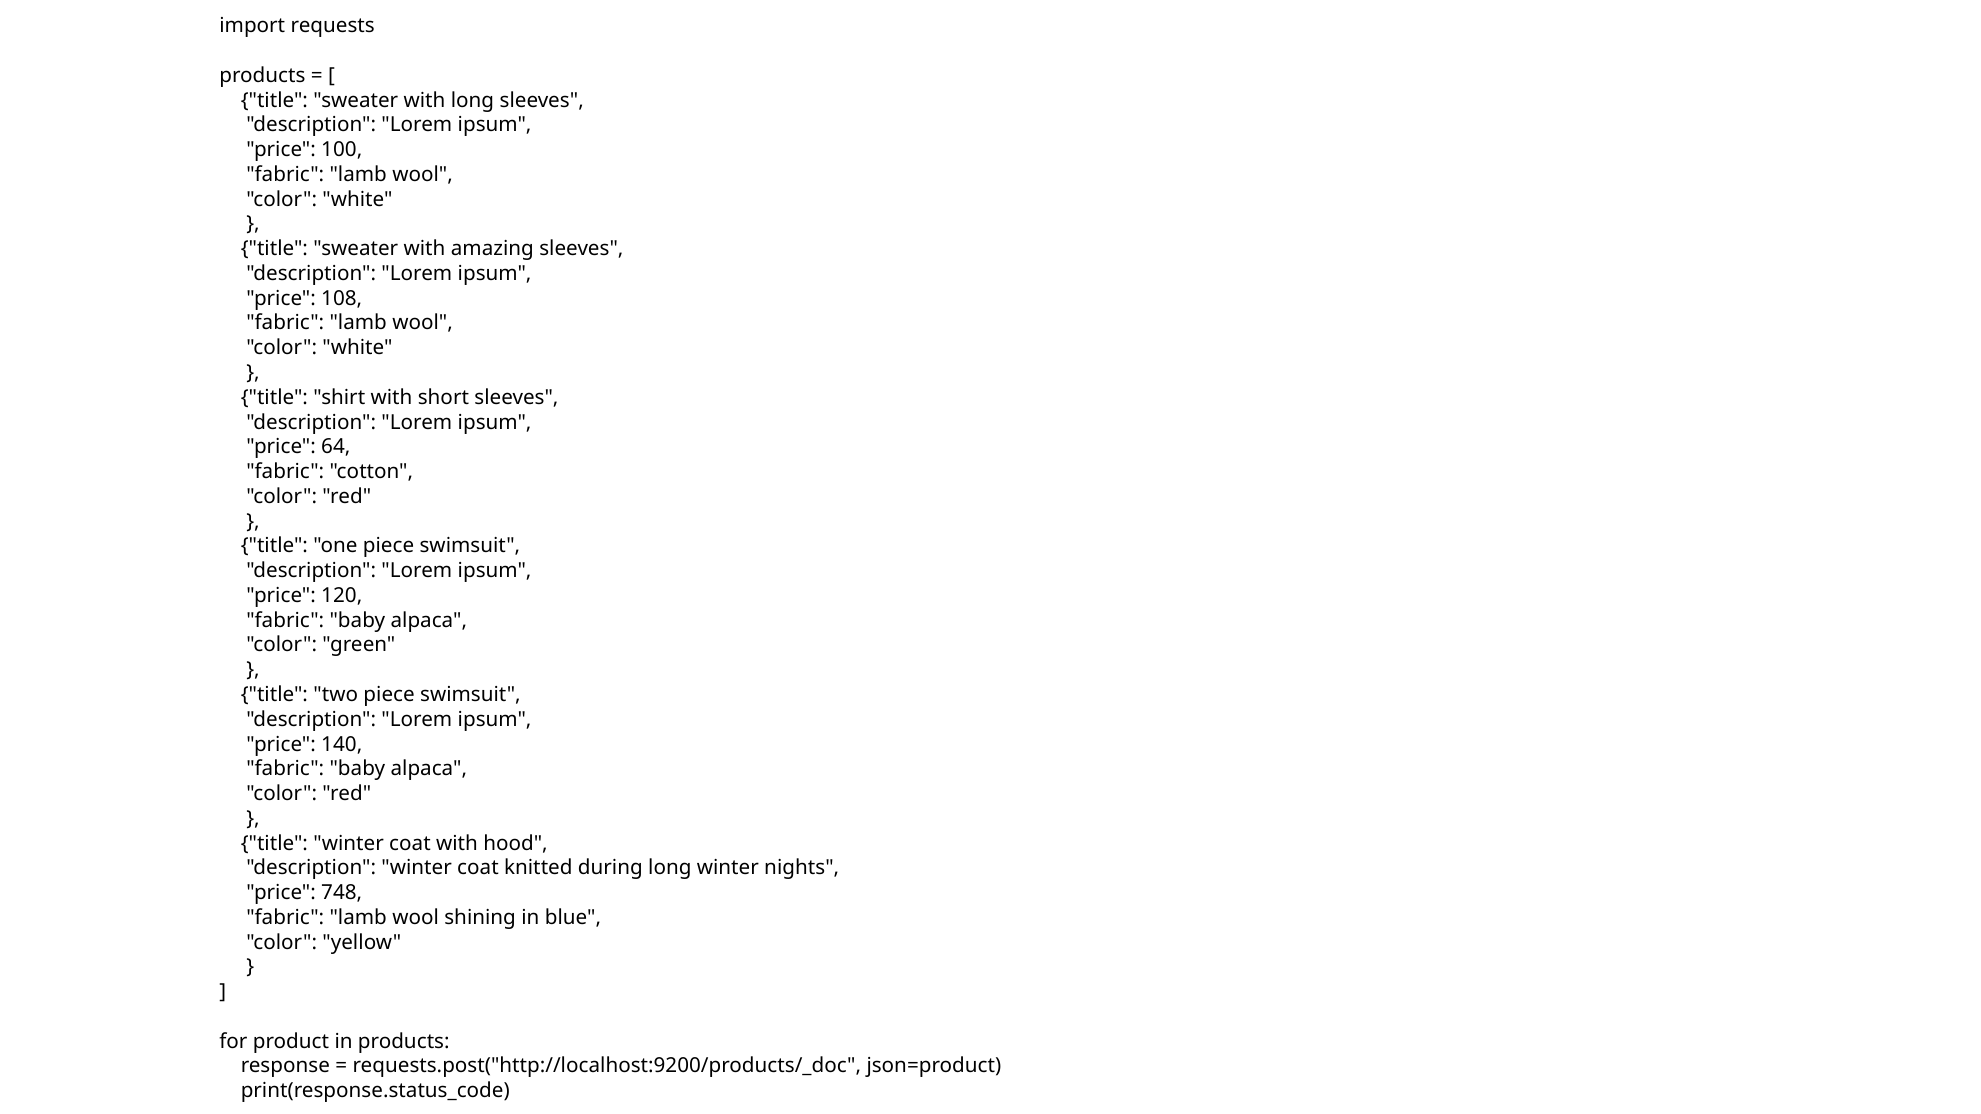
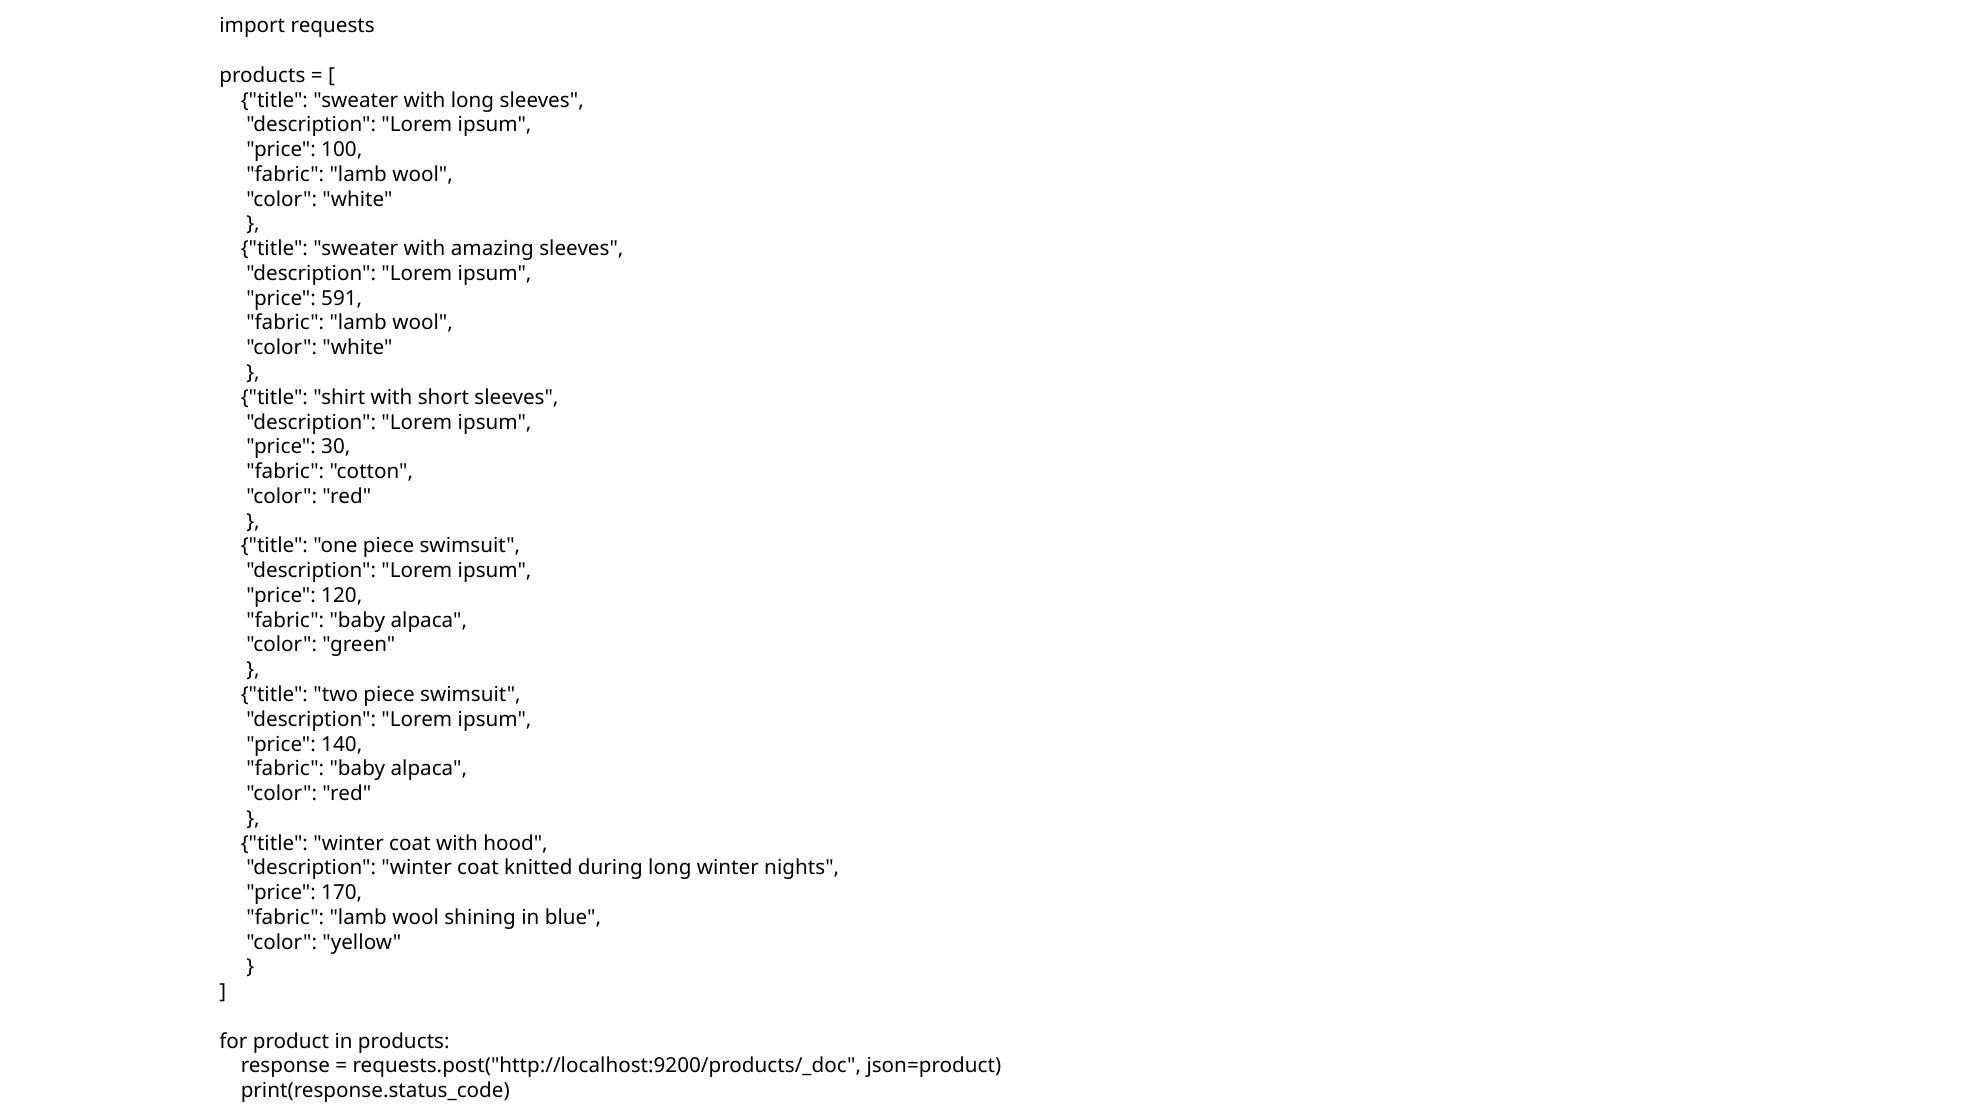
108: 108 -> 591
64: 64 -> 30
748: 748 -> 170
